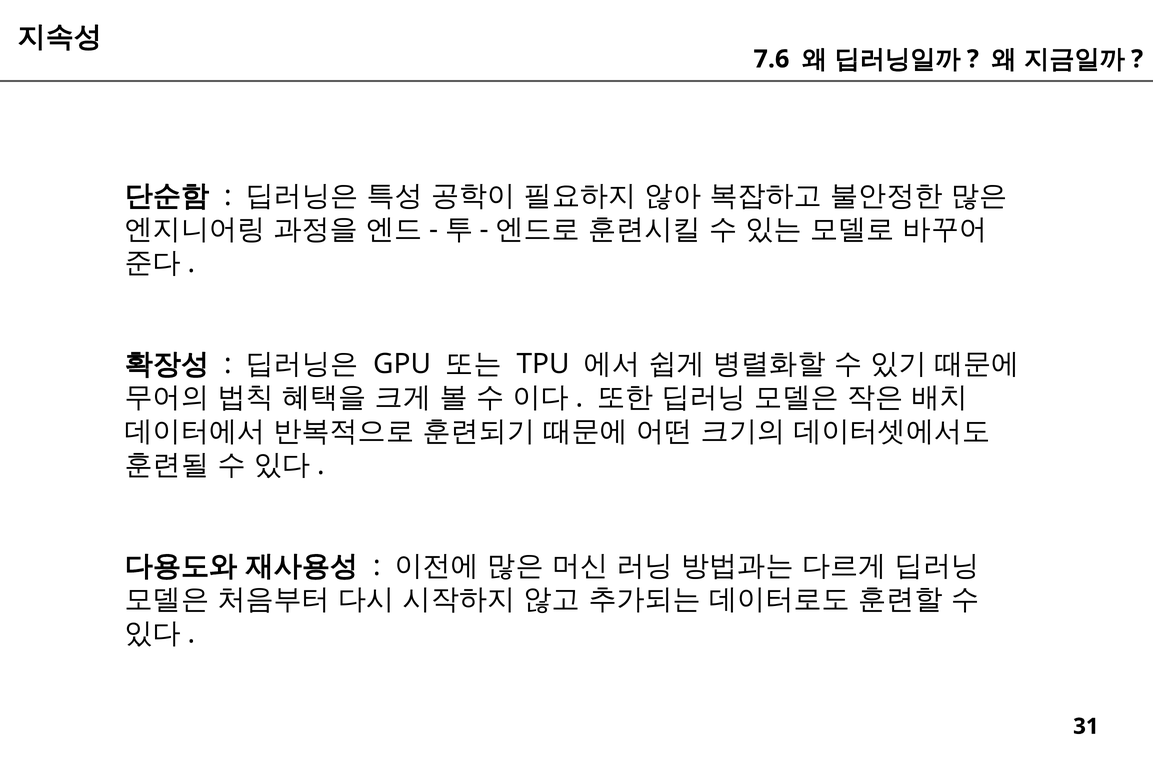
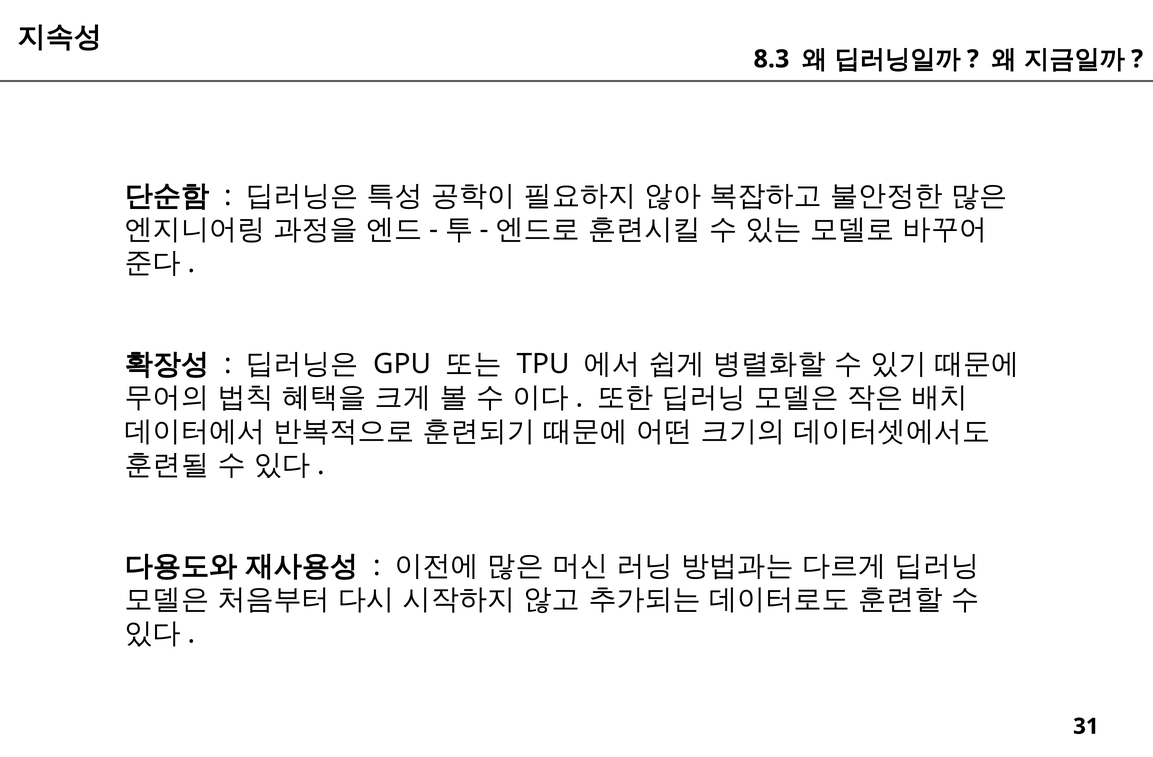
7.6: 7.6 -> 8.3
